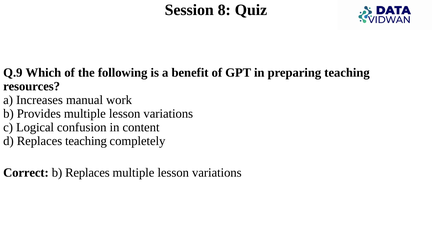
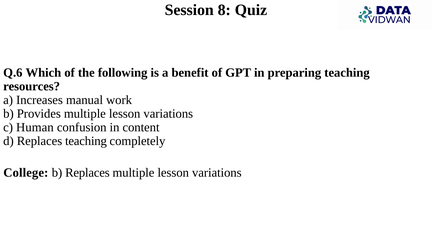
Q.9: Q.9 -> Q.6
Logical: Logical -> Human
Correct: Correct -> College
